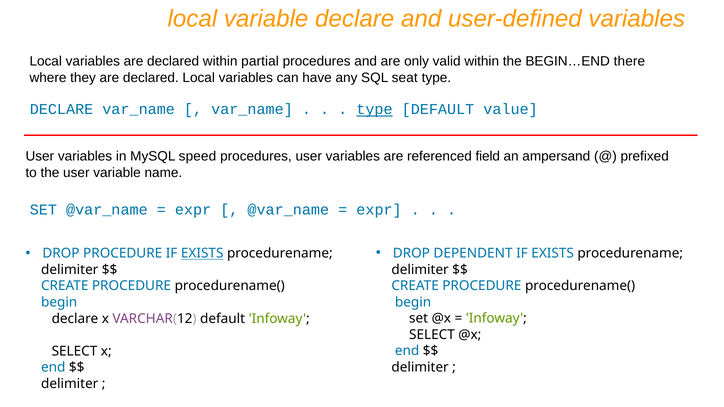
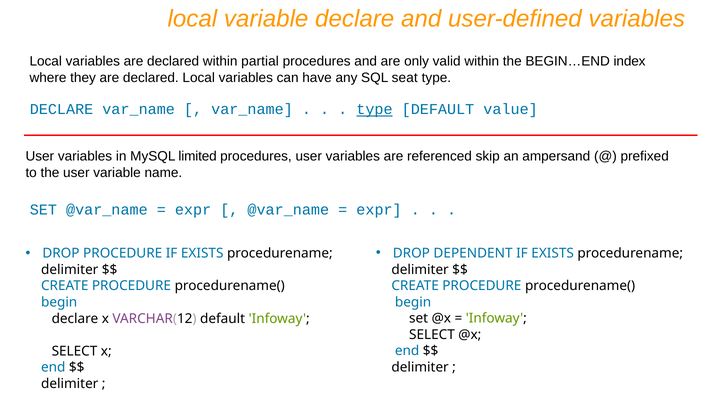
there: there -> index
speed: speed -> limited
field: field -> skip
EXISTS at (202, 254) underline: present -> none
